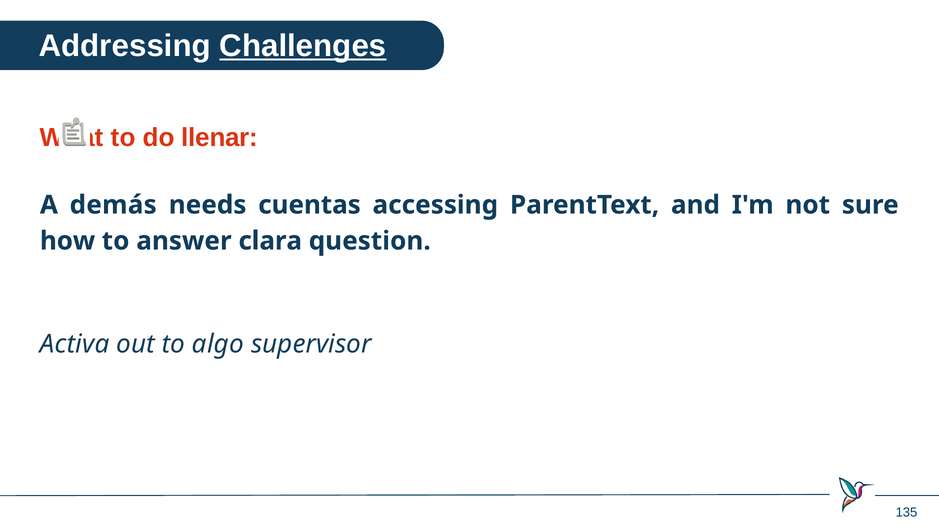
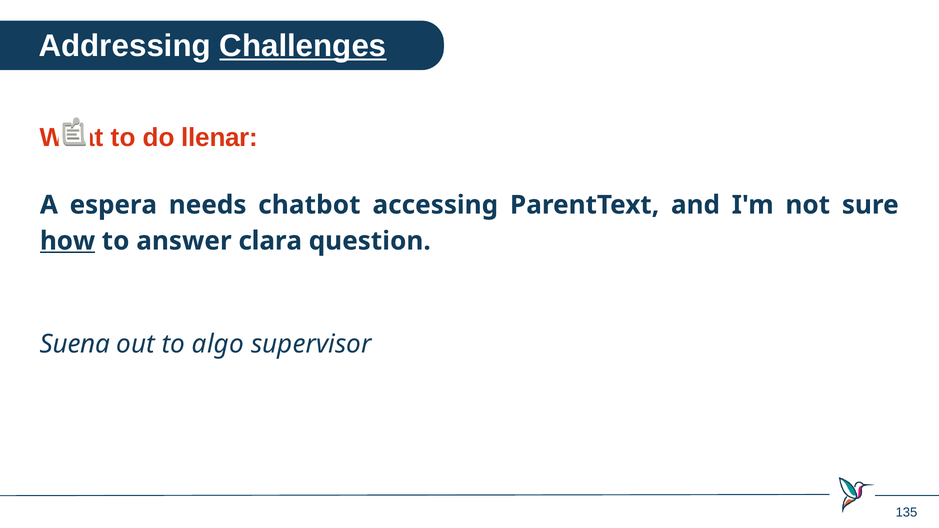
demás: demás -> espera
cuentas: cuentas -> chatbot
how underline: none -> present
Activa: Activa -> Suena
